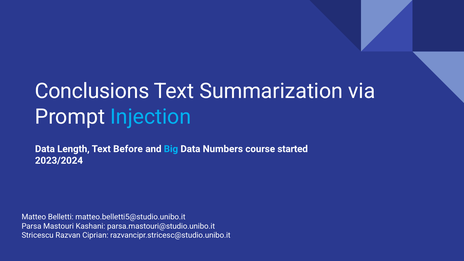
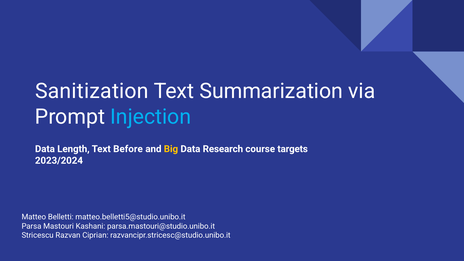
Conclusions: Conclusions -> Sanitization
Big colour: light blue -> yellow
Numbers: Numbers -> Research
started: started -> targets
